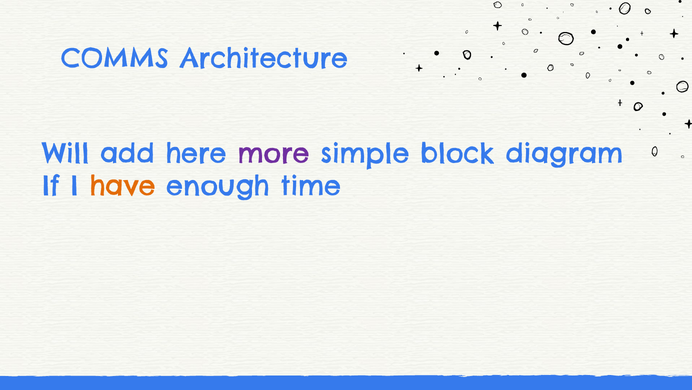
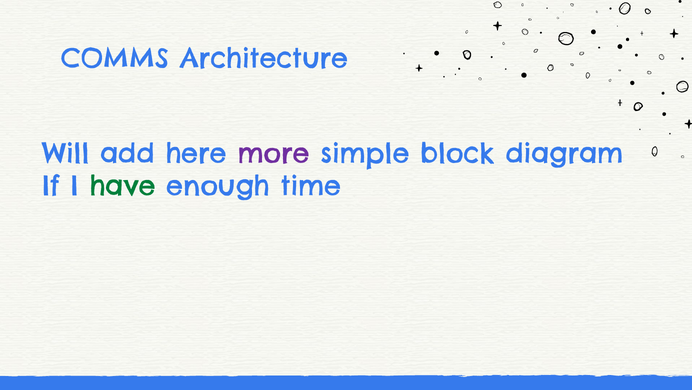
have colour: orange -> green
